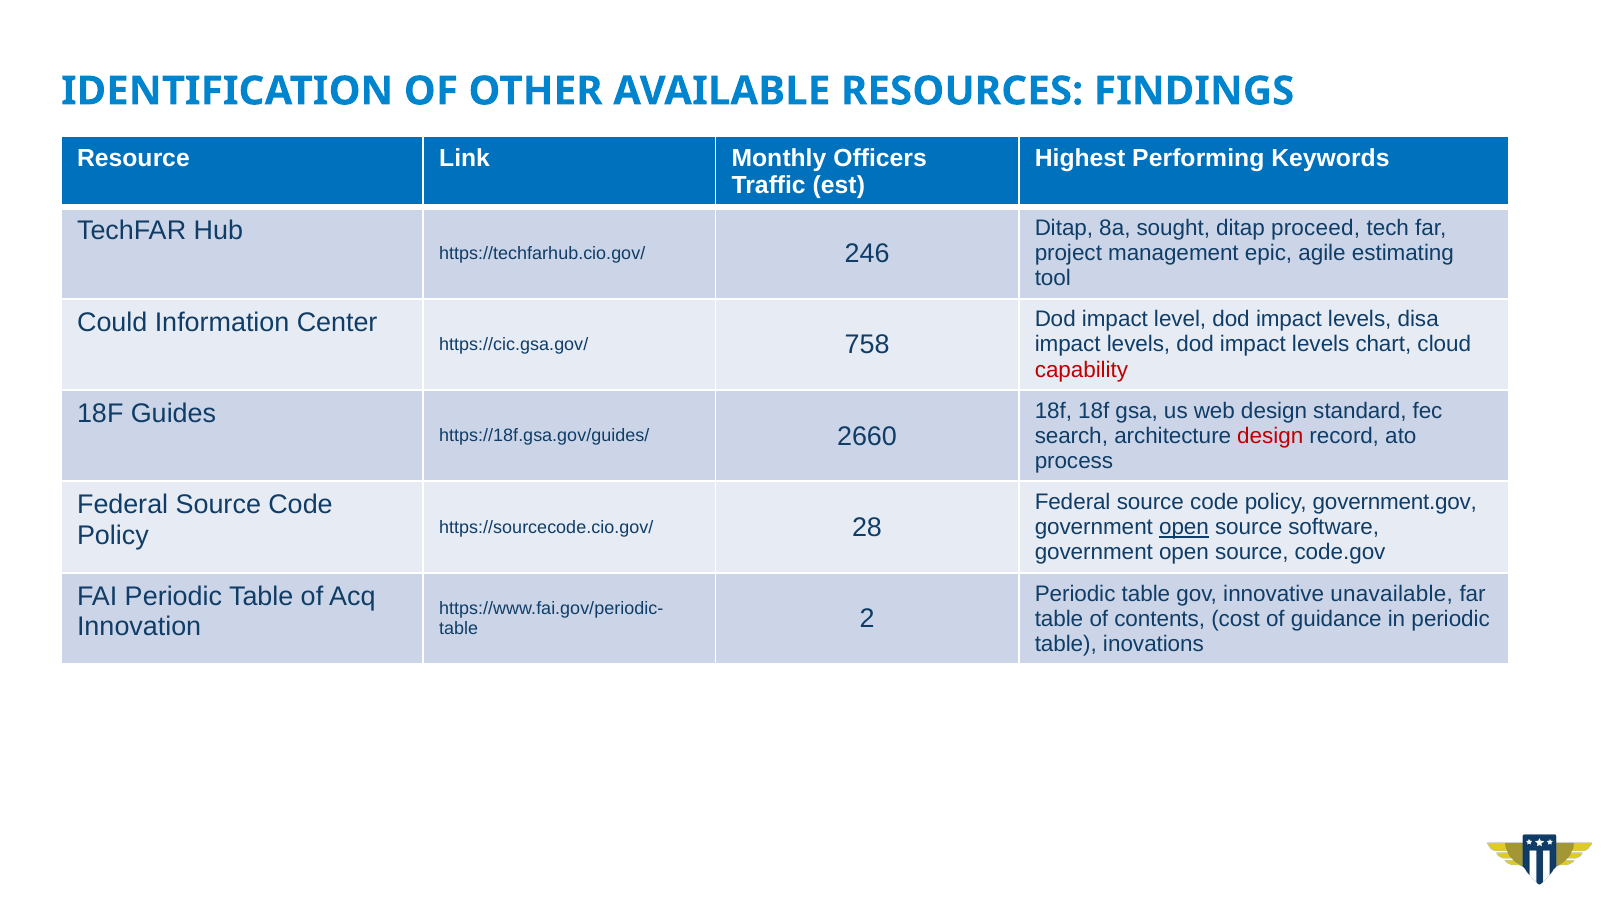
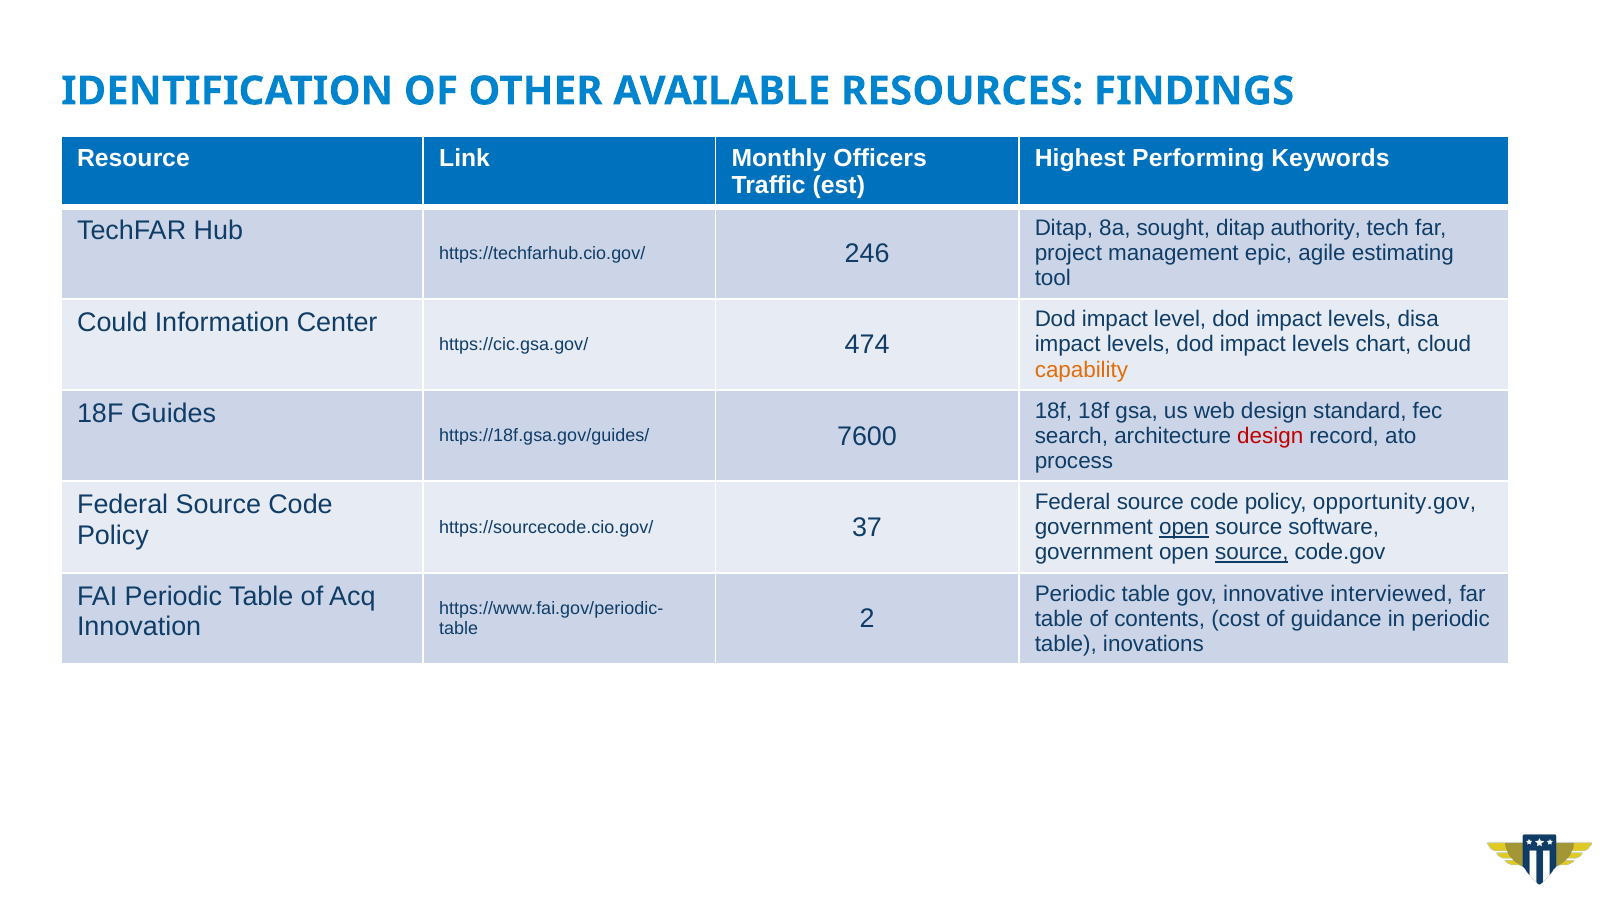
proceed: proceed -> authority
758: 758 -> 474
capability colour: red -> orange
2660: 2660 -> 7600
government.gov: government.gov -> opportunity.gov
28: 28 -> 37
source at (1252, 553) underline: none -> present
unavailable: unavailable -> interviewed
